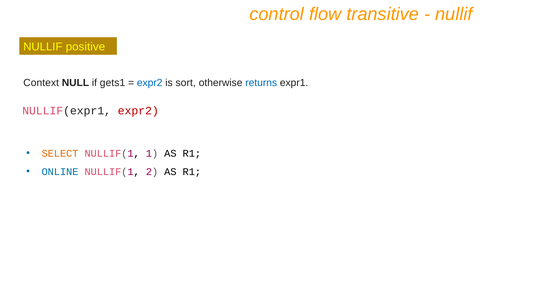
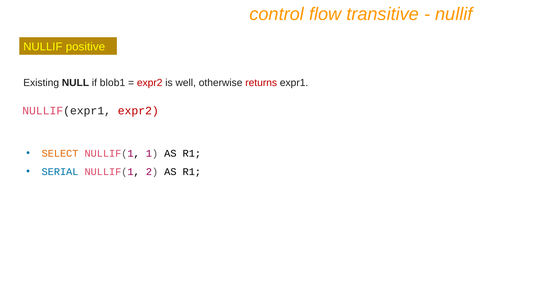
Context: Context -> Existing
gets1: gets1 -> blob1
expr2 at (150, 83) colour: blue -> red
sort: sort -> well
returns colour: blue -> red
ONLINE: ONLINE -> SERIAL
